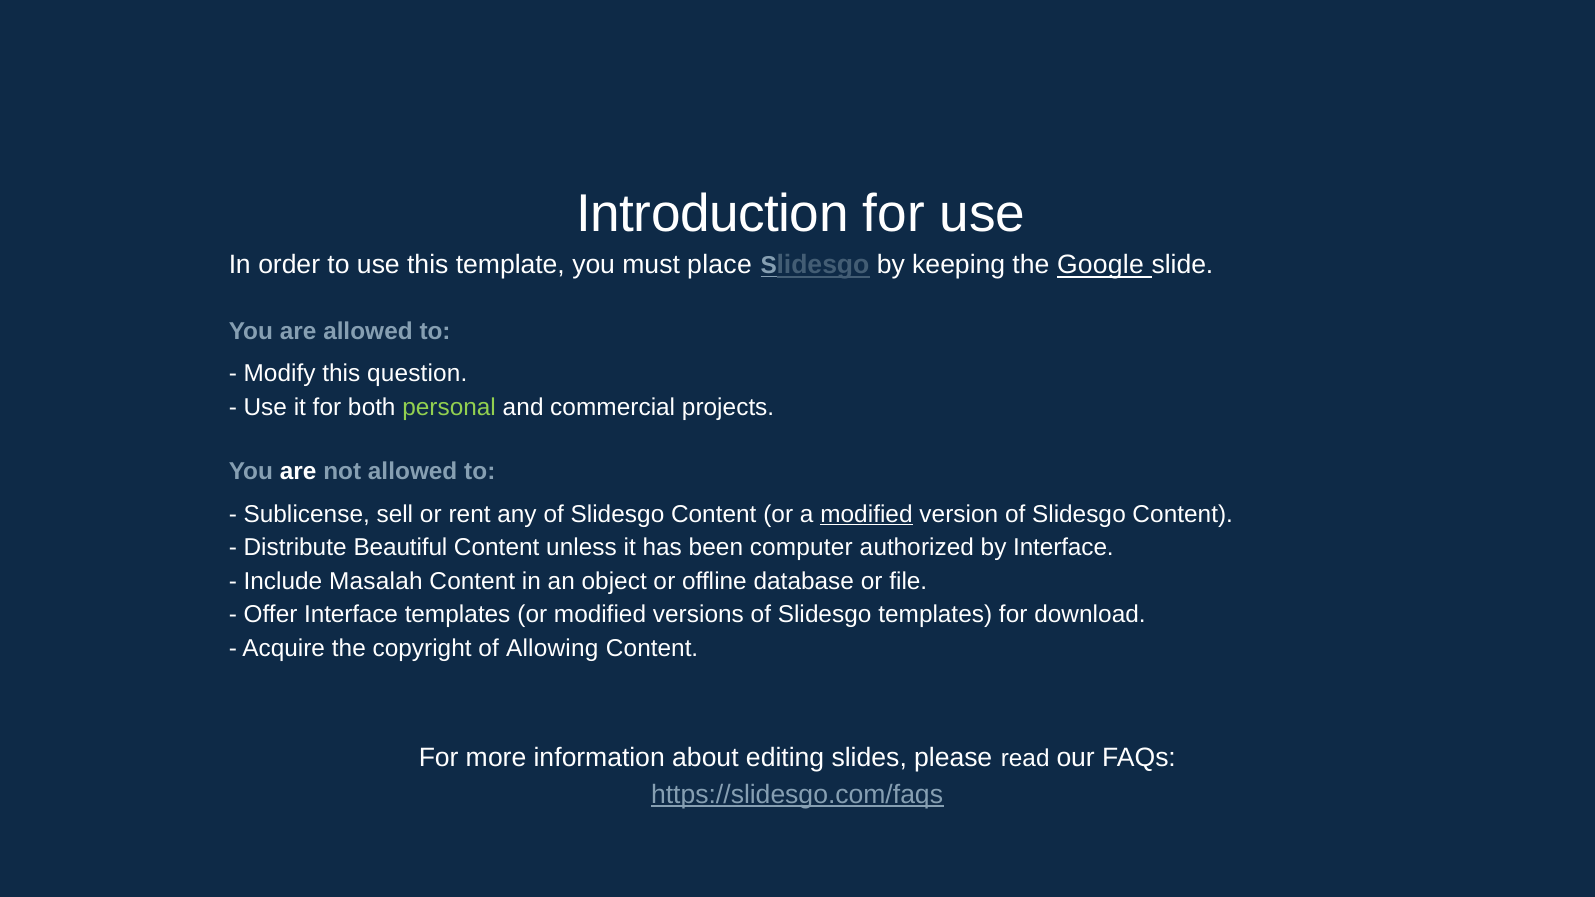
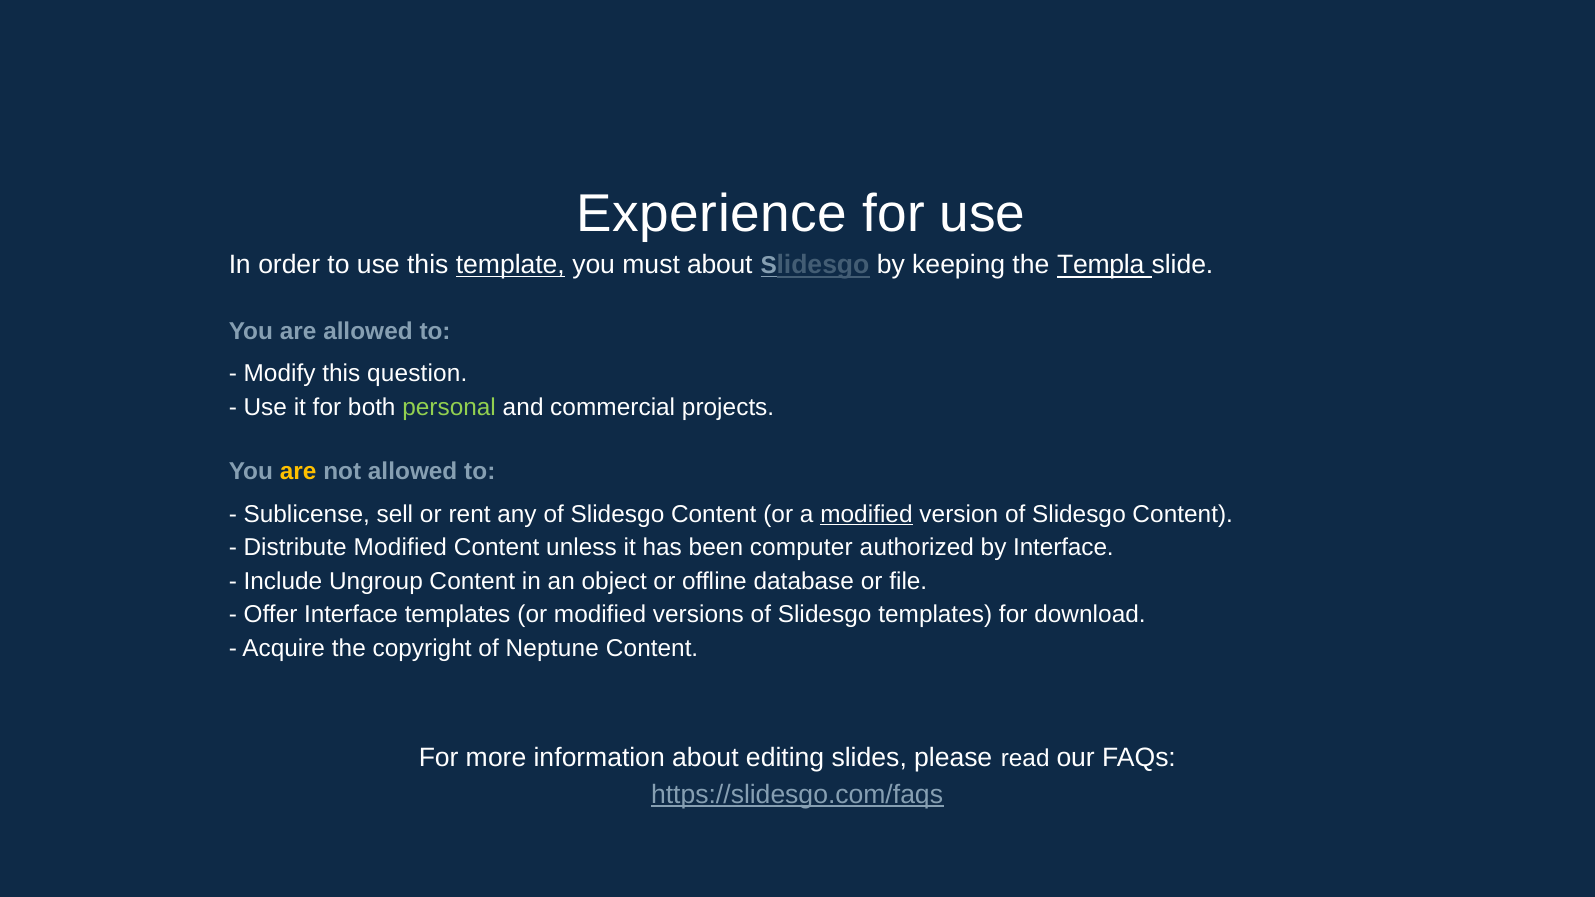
Introduction: Introduction -> Experience
template underline: none -> present
must place: place -> about
Google: Google -> Templa
are at (298, 472) colour: white -> yellow
Distribute Beautiful: Beautiful -> Modified
Masalah: Masalah -> Ungroup
Allowing: Allowing -> Neptune
